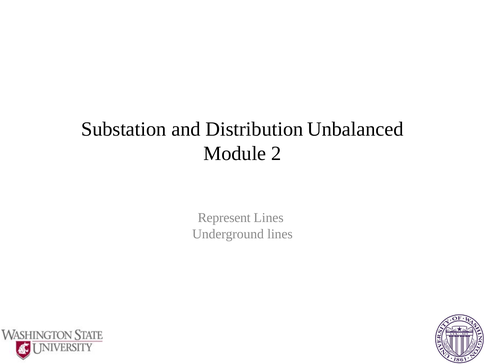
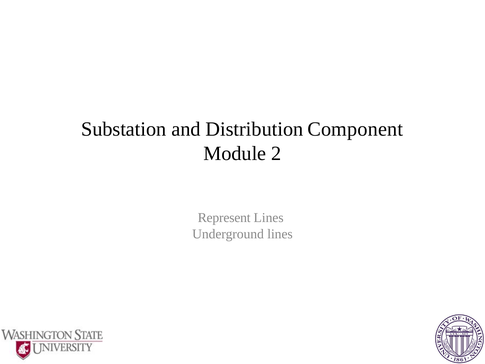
Unbalanced: Unbalanced -> Component
